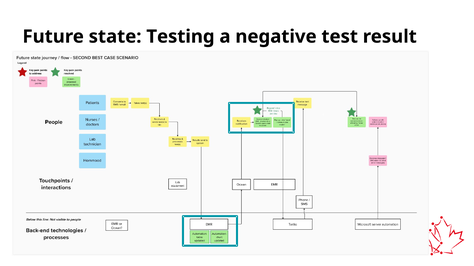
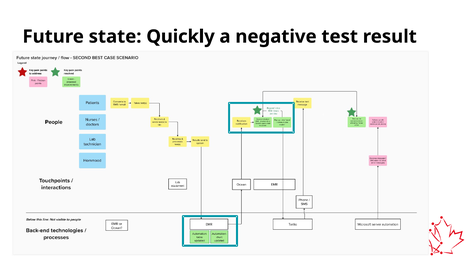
Testing: Testing -> Quickly
